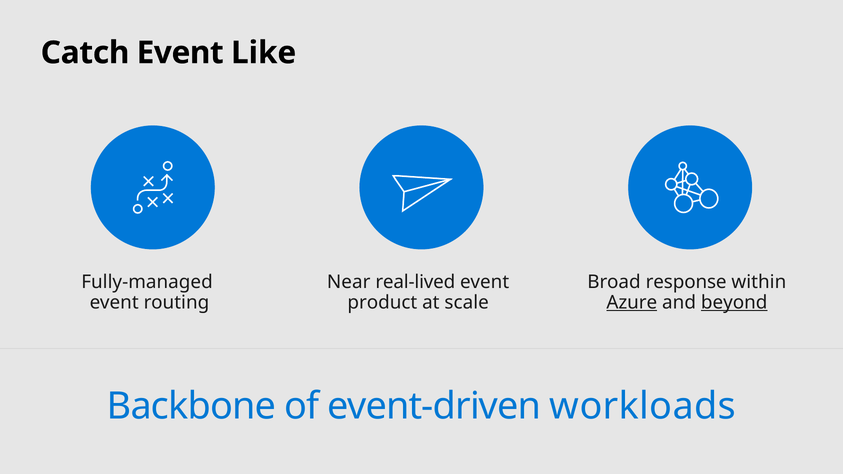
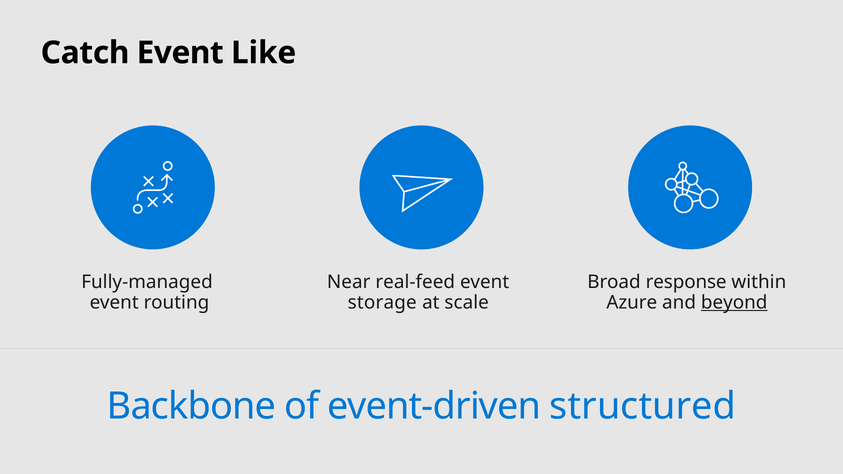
real-lived: real-lived -> real-feed
product: product -> storage
Azure underline: present -> none
workloads: workloads -> structured
